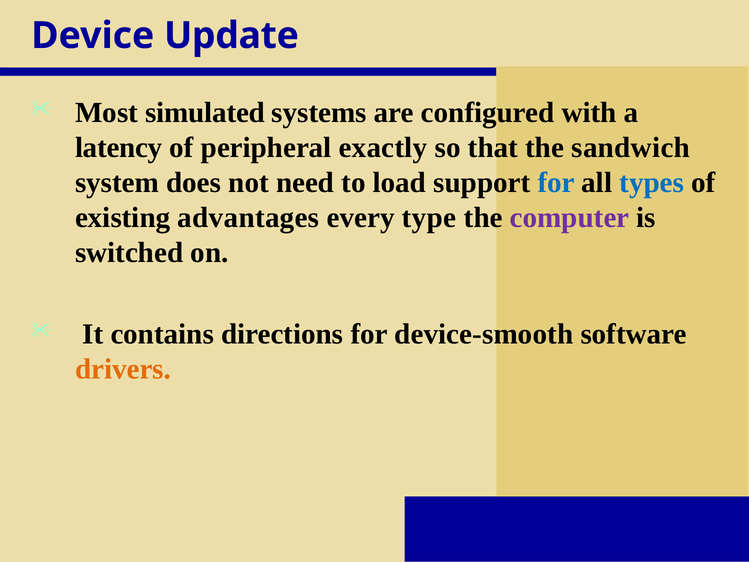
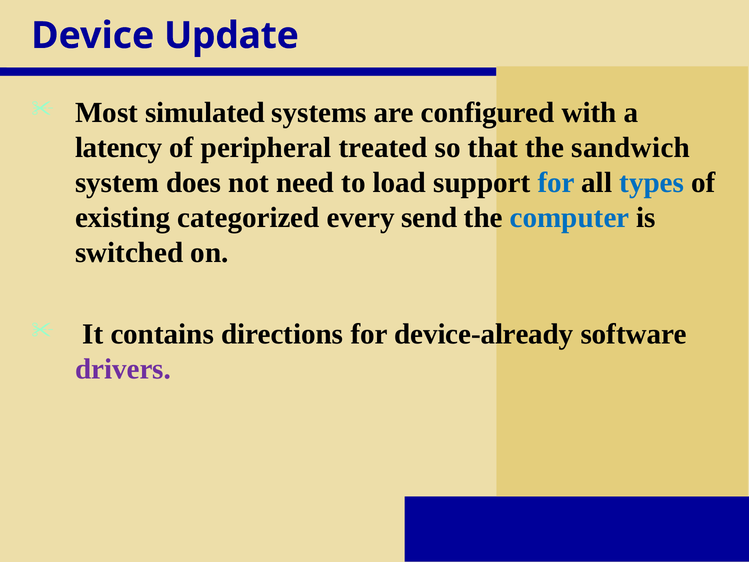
exactly: exactly -> treated
advantages: advantages -> categorized
type: type -> send
computer colour: purple -> blue
device-smooth: device-smooth -> device-already
drivers colour: orange -> purple
